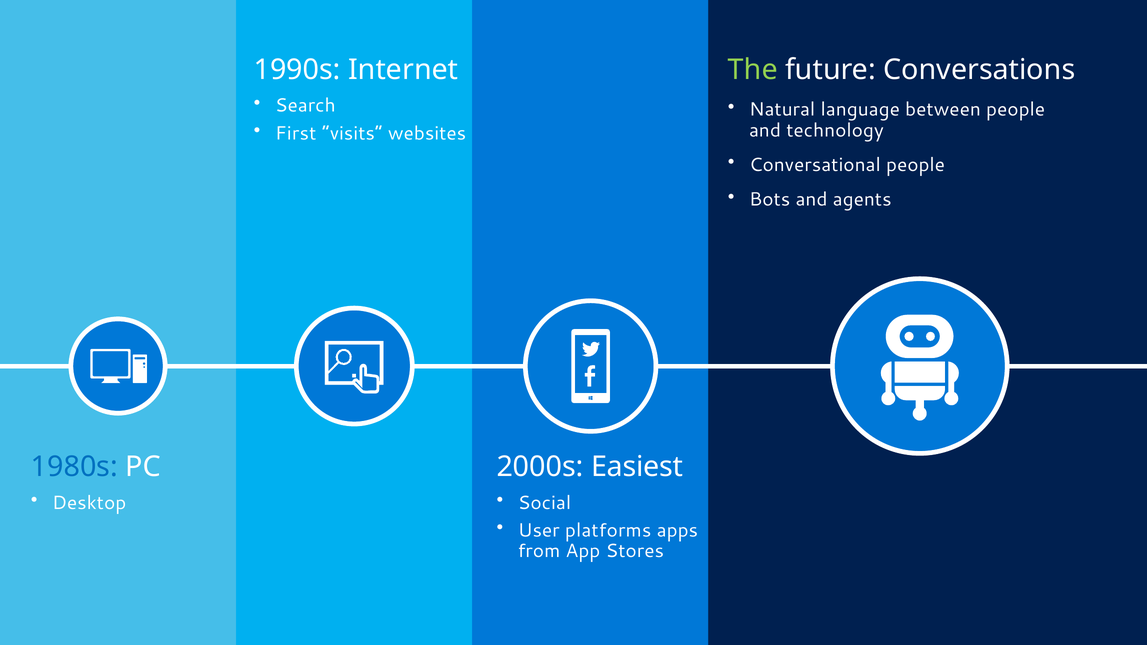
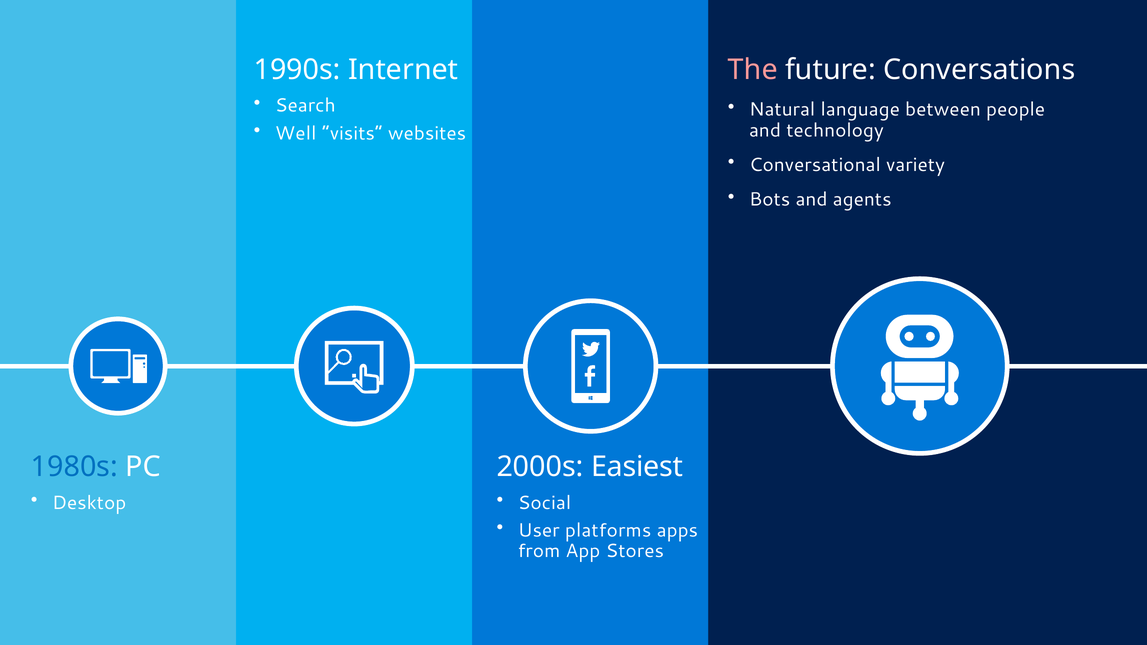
The colour: light green -> pink
First: First -> Well
Conversational people: people -> variety
